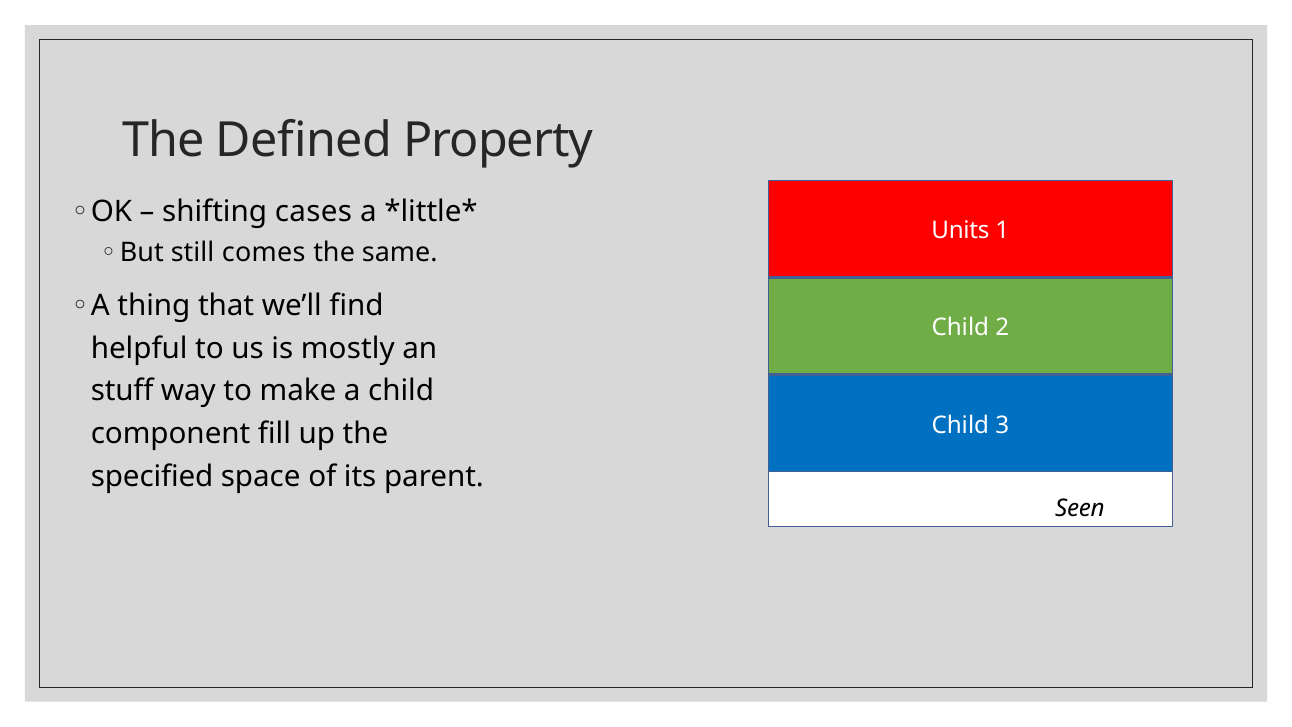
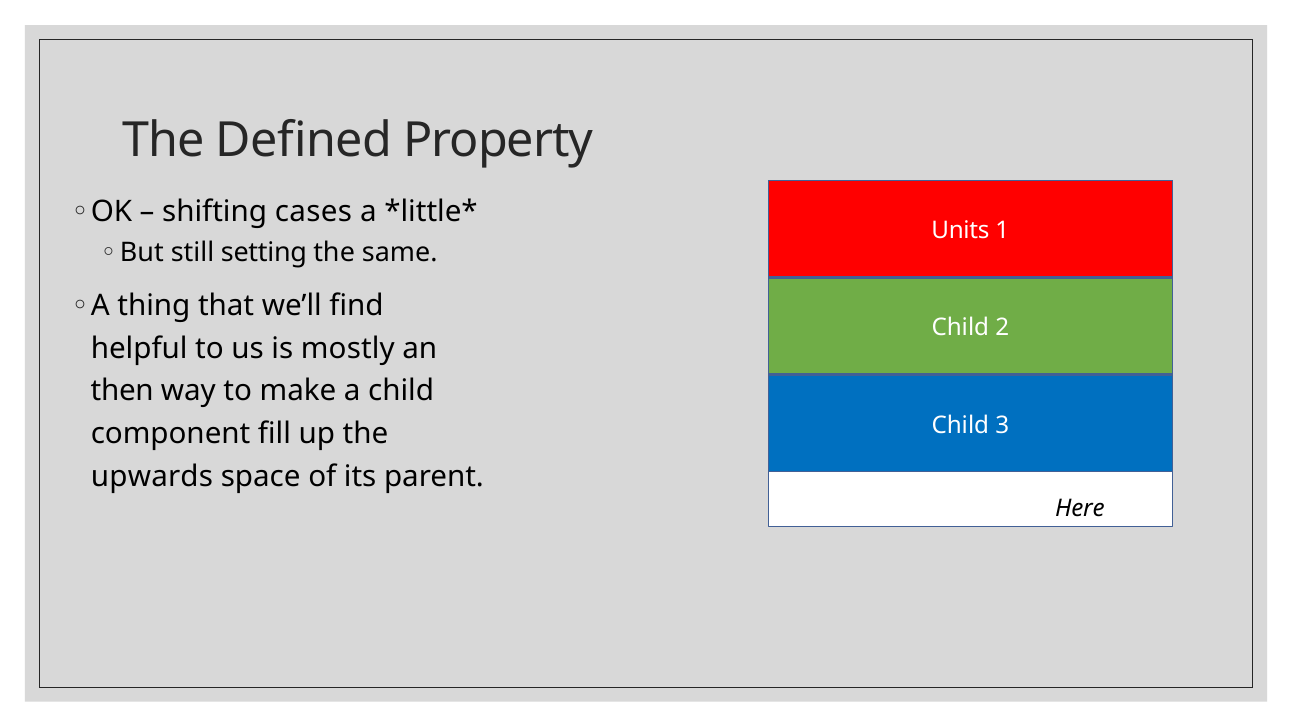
comes: comes -> setting
stuff: stuff -> then
specified: specified -> upwards
Seen: Seen -> Here
